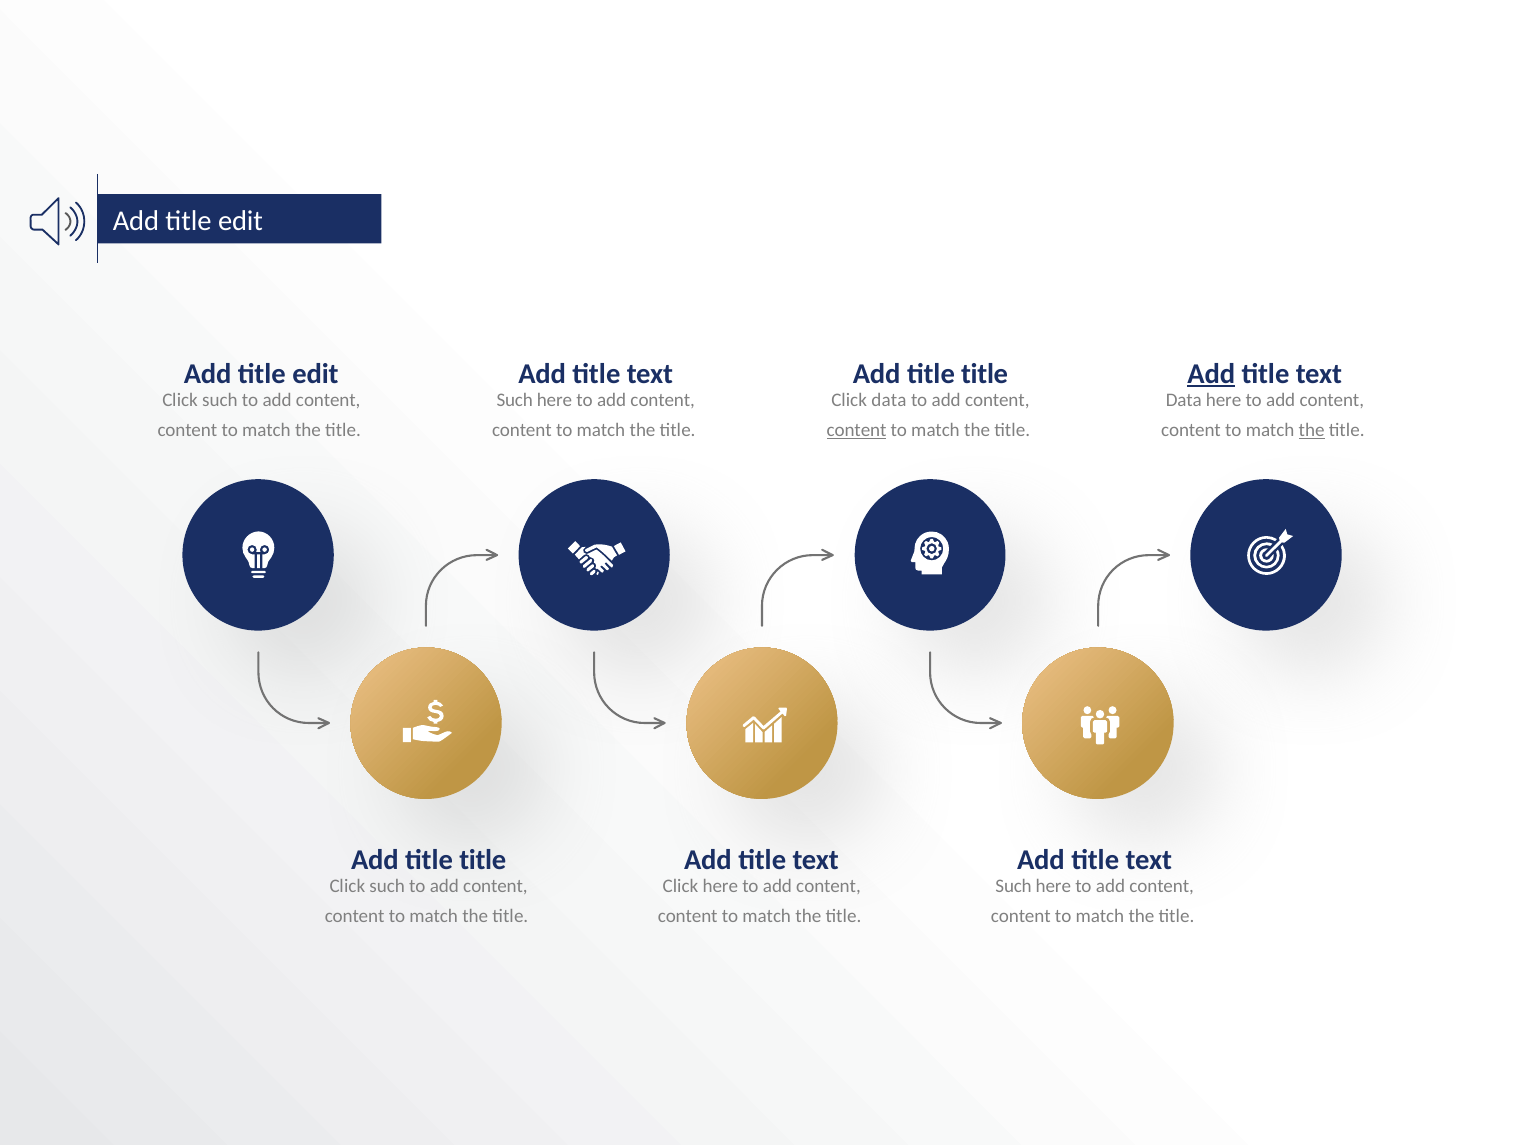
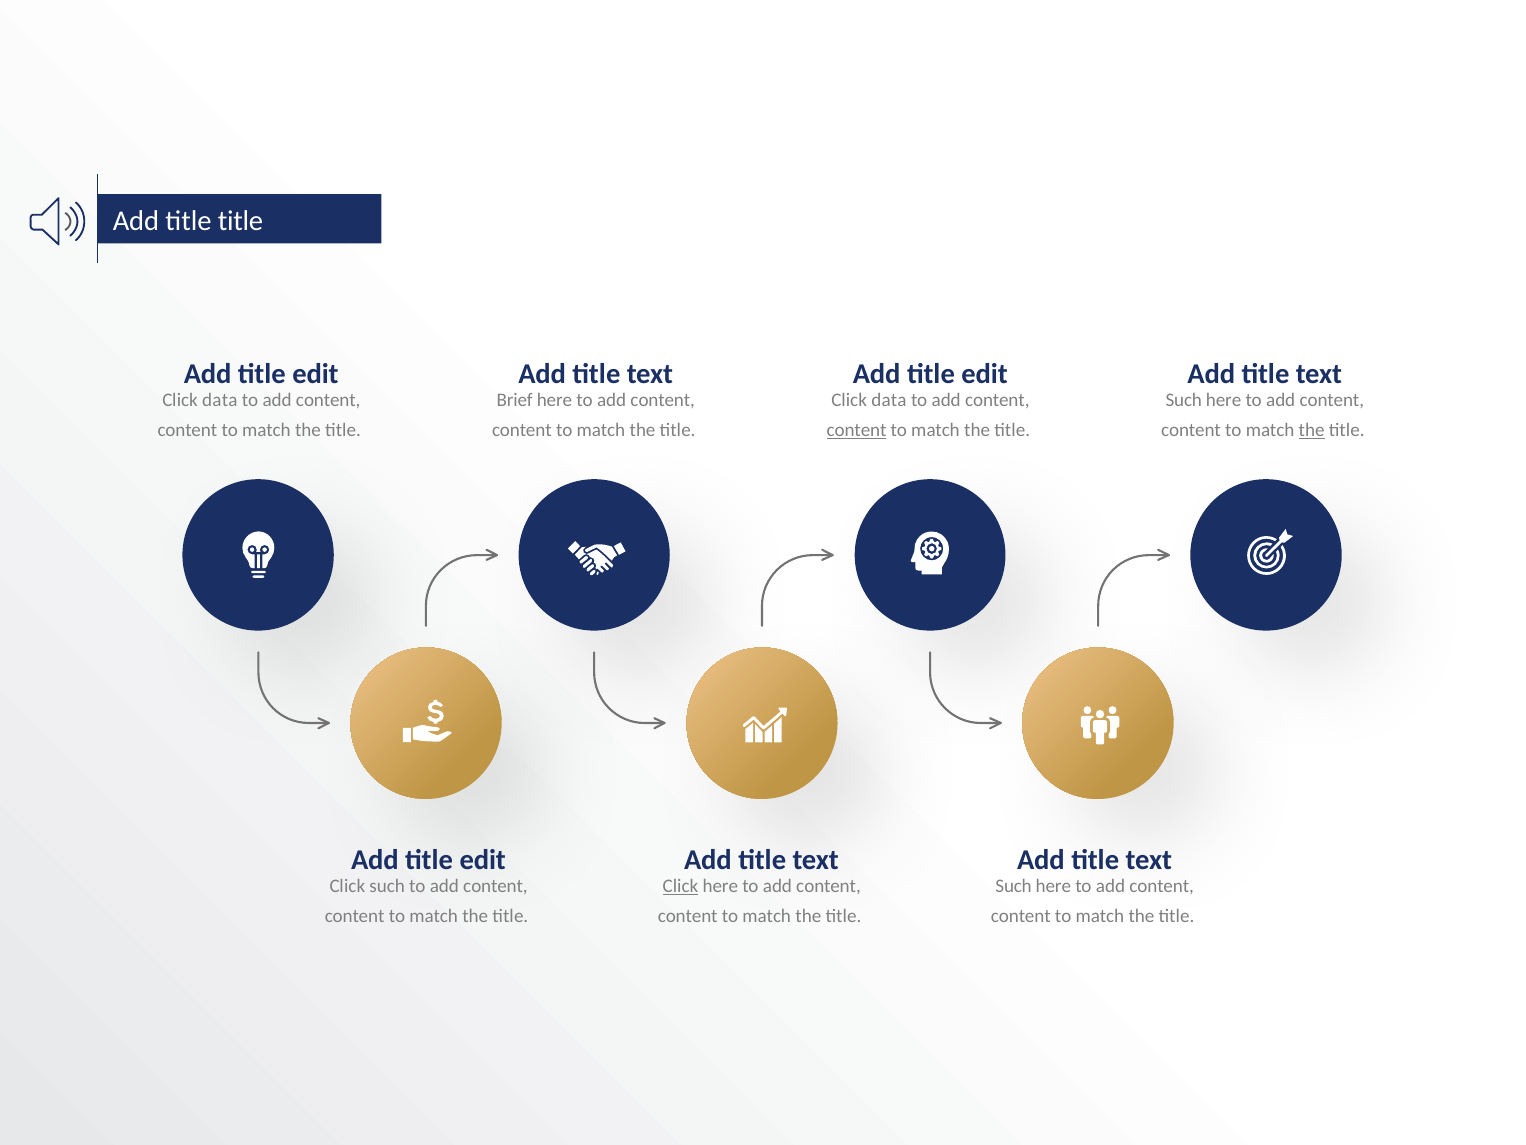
edit at (240, 221): edit -> title
title at (985, 374): title -> edit
Add at (1211, 374) underline: present -> none
such at (220, 400): such -> data
Such at (515, 400): Such -> Brief
Data at (1184, 400): Data -> Such
title at (483, 860): title -> edit
Click at (680, 886) underline: none -> present
